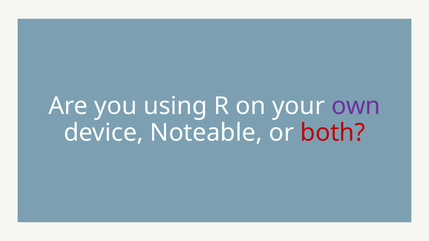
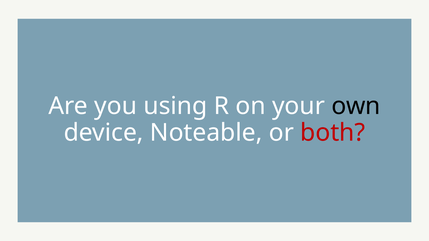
own colour: purple -> black
